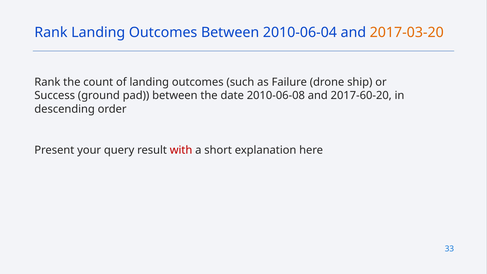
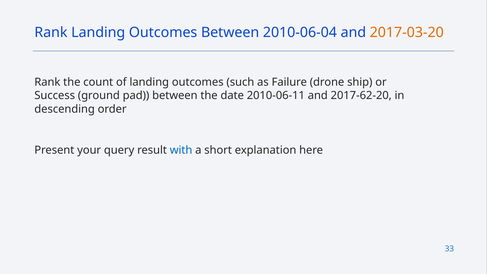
2010-06-08: 2010-06-08 -> 2010-06-11
2017-60-20: 2017-60-20 -> 2017-62-20
with colour: red -> blue
